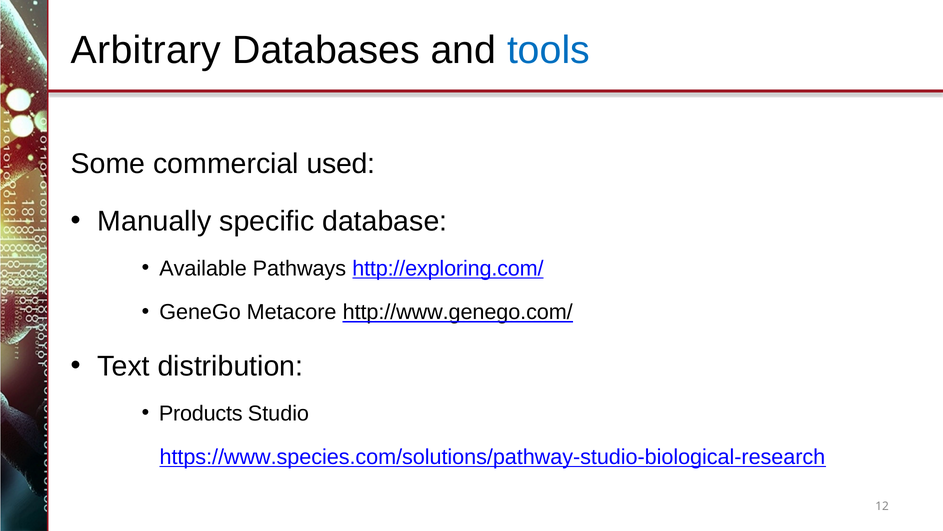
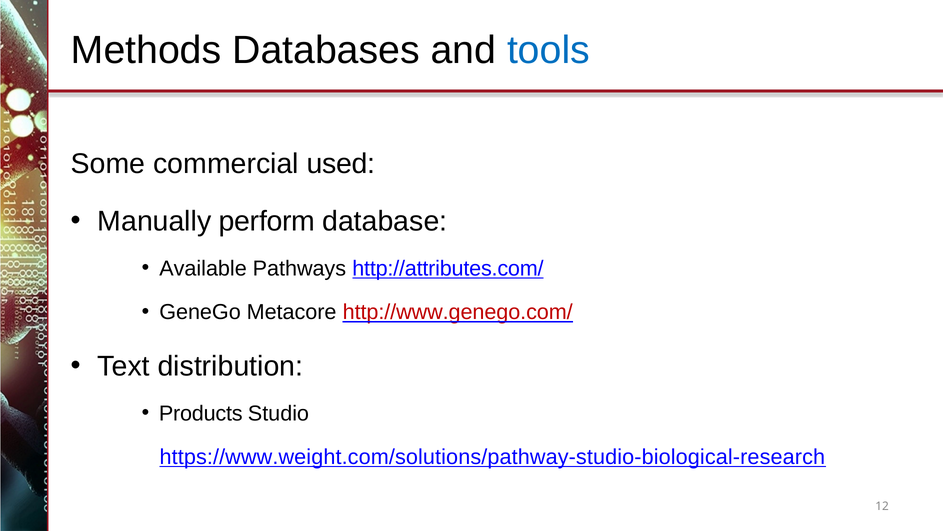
Arbitrary: Arbitrary -> Methods
specific: specific -> perform
http://exploring.com/: http://exploring.com/ -> http://attributes.com/
http://www.genego.com/ colour: black -> red
https://www.species.com/solutions/pathway-studio-biological-research: https://www.species.com/solutions/pathway-studio-biological-research -> https://www.weight.com/solutions/pathway-studio-biological-research
